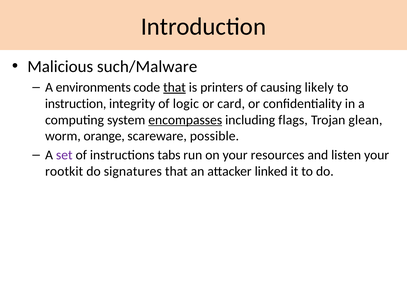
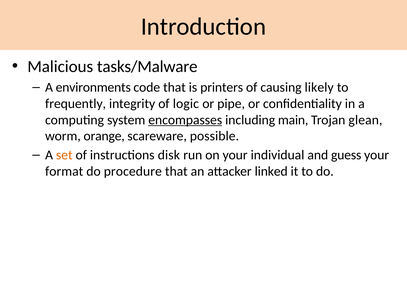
such/Malware: such/Malware -> tasks/Malware
that at (174, 87) underline: present -> none
instruction: instruction -> frequently
card: card -> pipe
flags: flags -> main
set colour: purple -> orange
tabs: tabs -> disk
resources: resources -> individual
listen: listen -> guess
rootkit: rootkit -> format
signatures: signatures -> procedure
